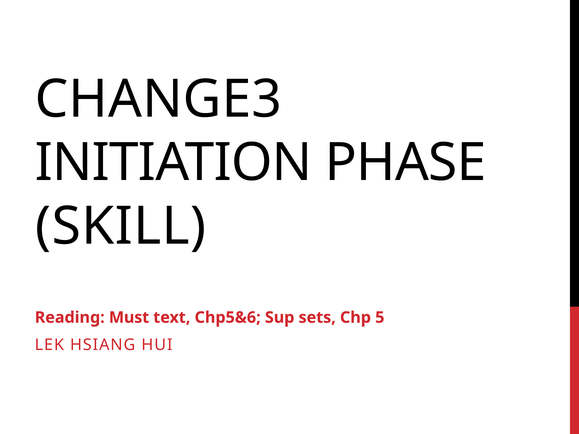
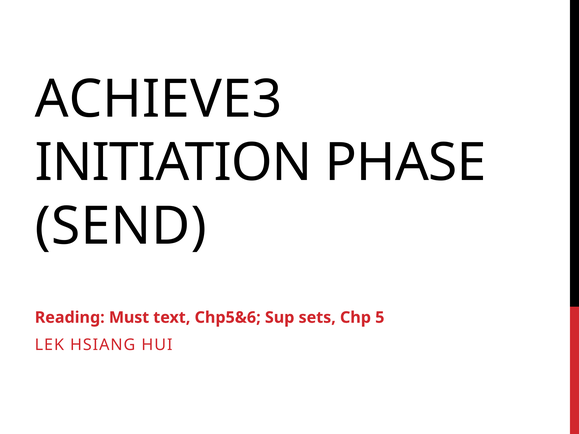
CHANGE3: CHANGE3 -> ACHIEVE3
SKILL: SKILL -> SEND
